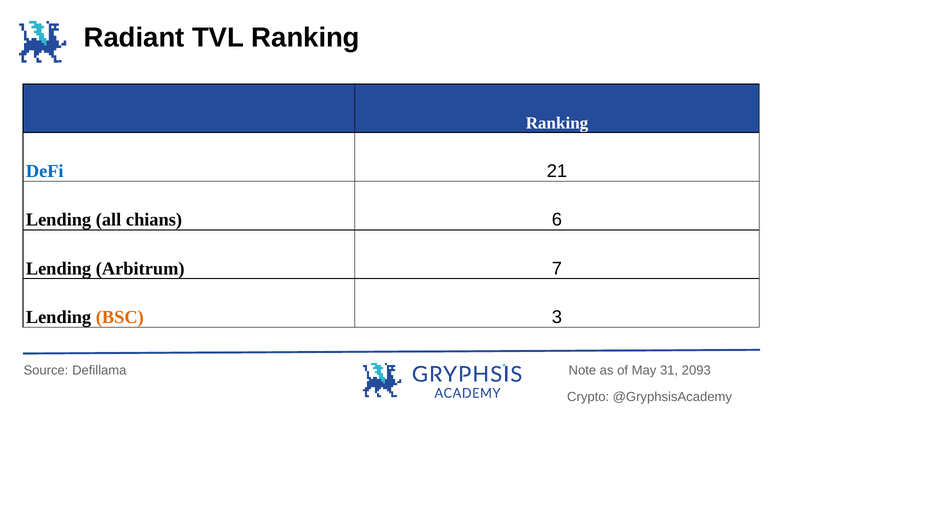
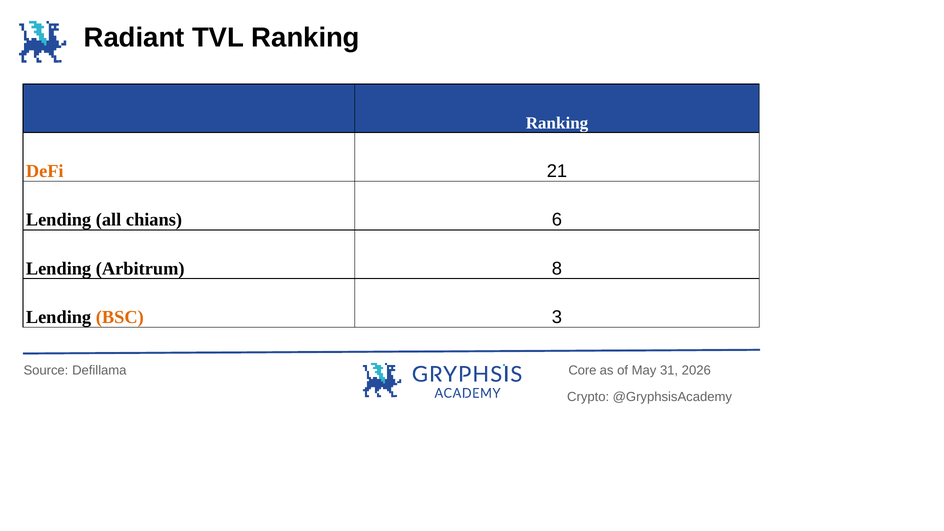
DeFi colour: blue -> orange
7: 7 -> 8
Note: Note -> Core
2093: 2093 -> 2026
